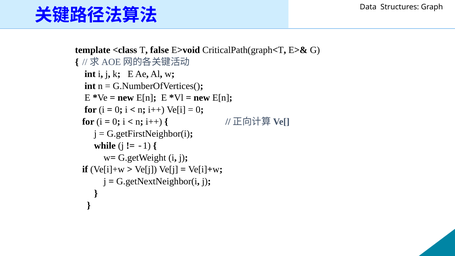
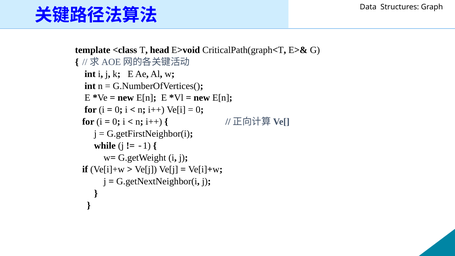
false: false -> head
